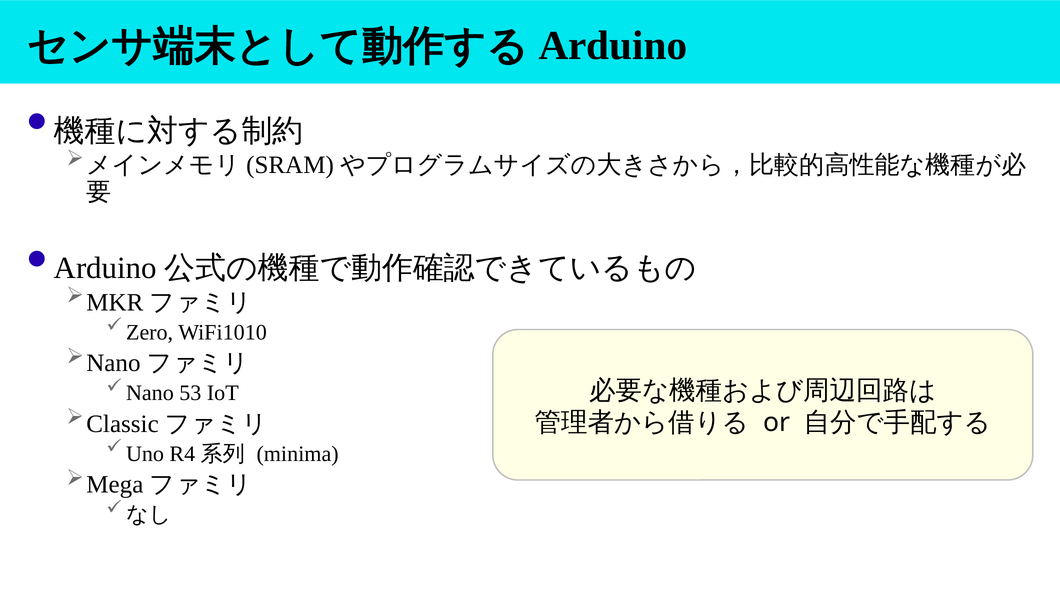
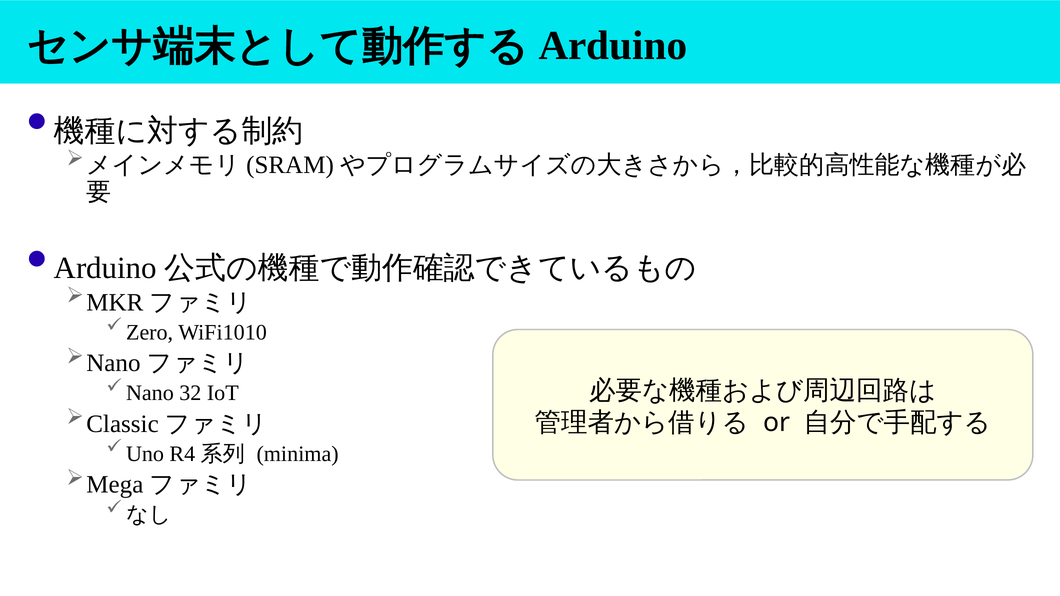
53: 53 -> 32
